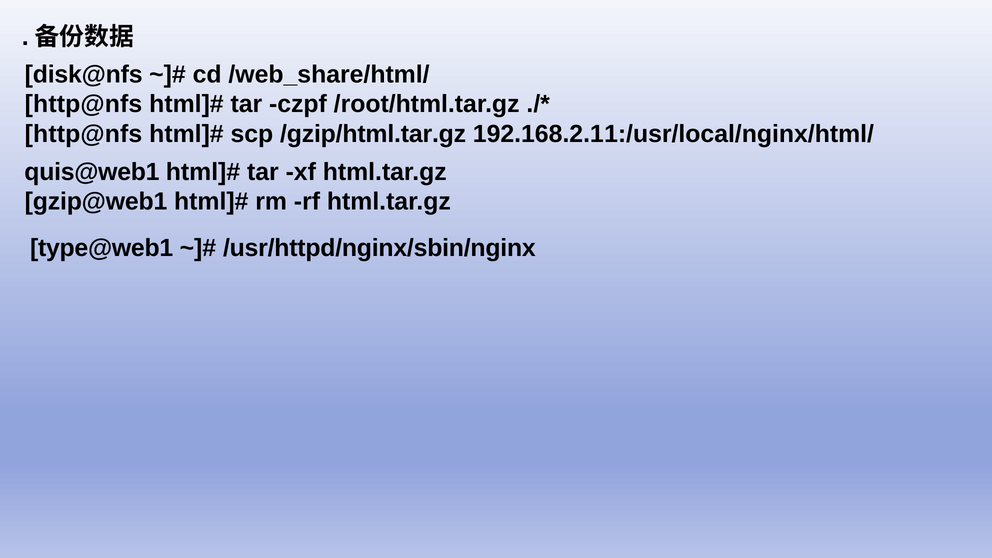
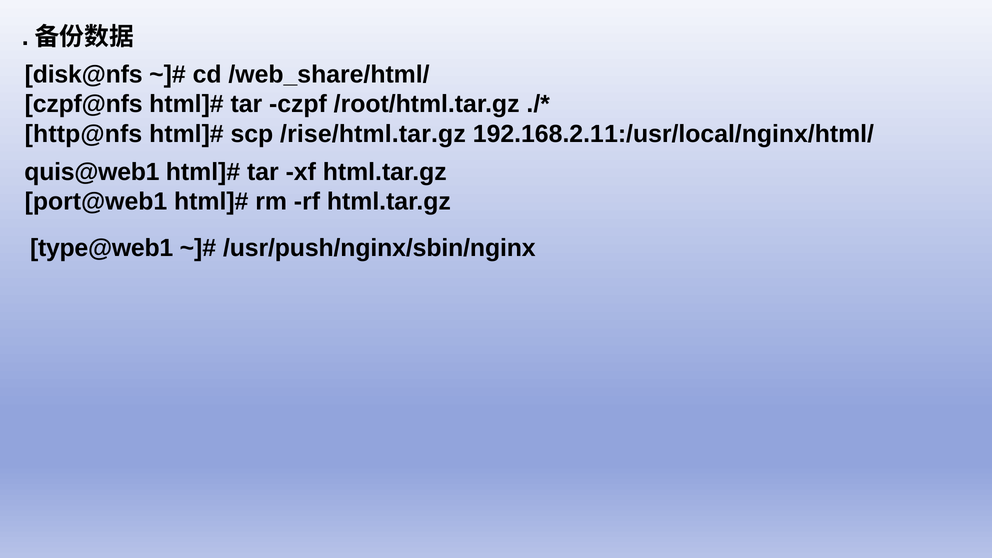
http@nfs at (83, 104): http@nfs -> czpf@nfs
/gzip/html.tar.gz: /gzip/html.tar.gz -> /rise/html.tar.gz
gzip@web1: gzip@web1 -> port@web1
/usr/httpd/nginx/sbin/nginx: /usr/httpd/nginx/sbin/nginx -> /usr/push/nginx/sbin/nginx
